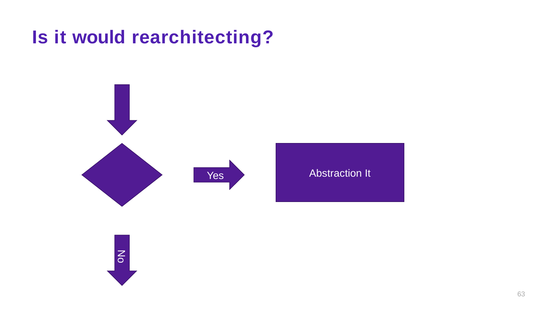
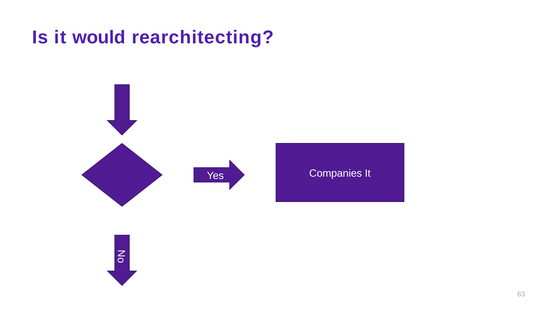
Abstraction: Abstraction -> Companies
